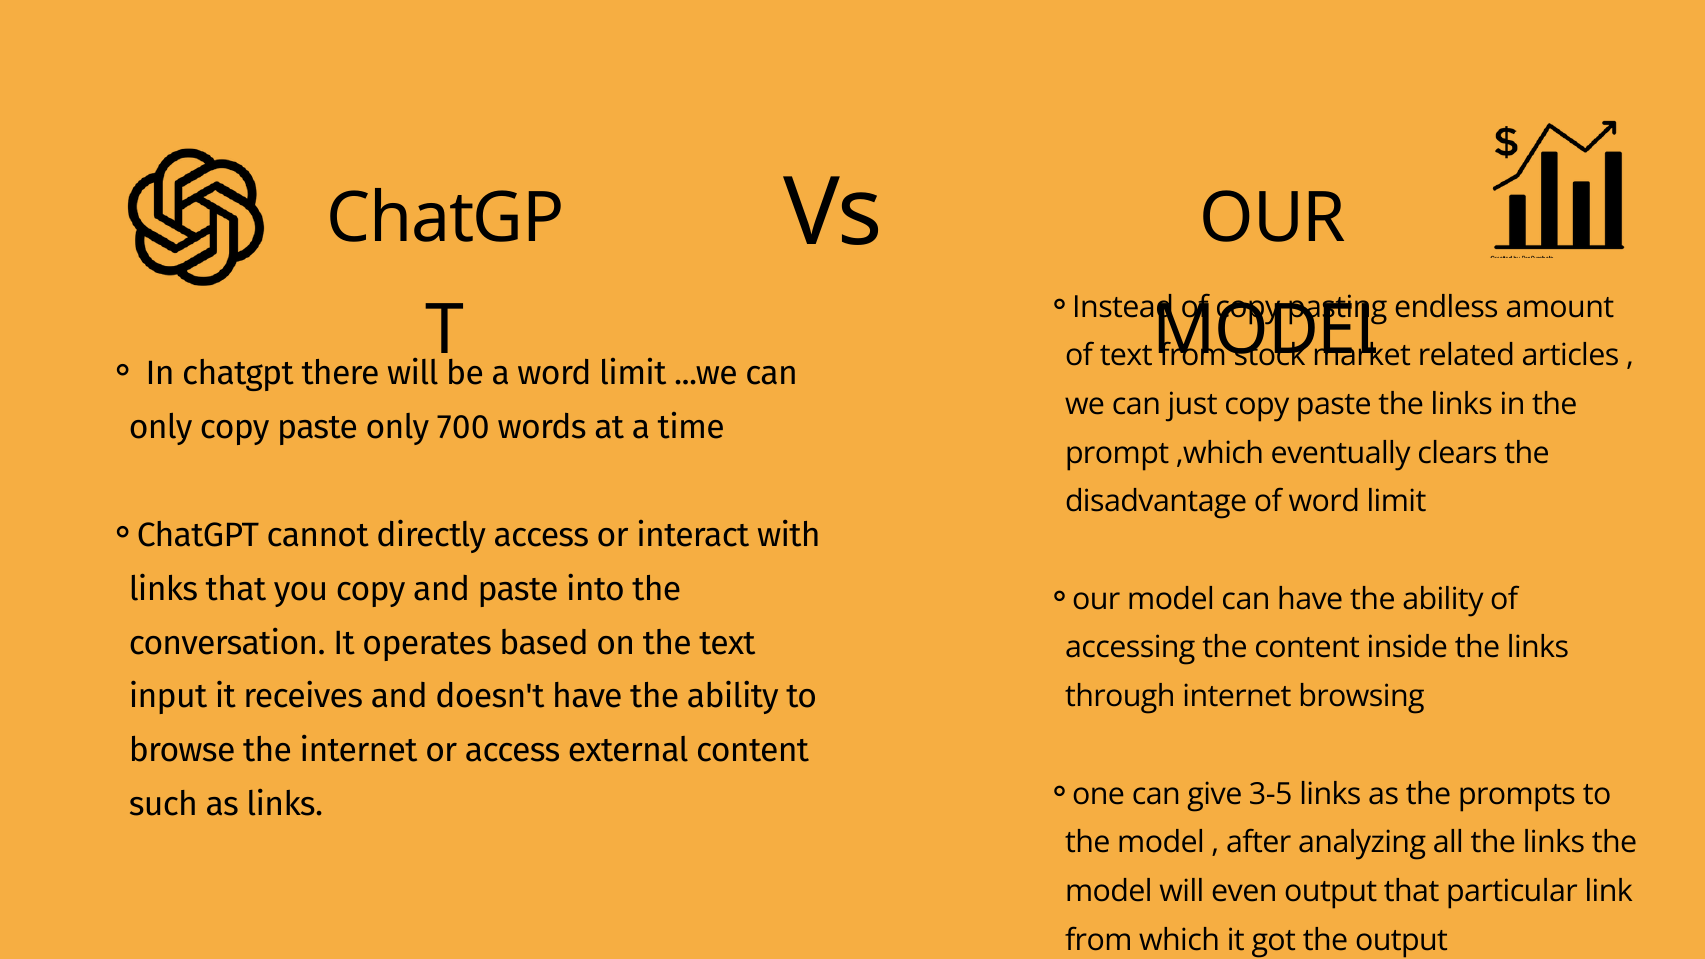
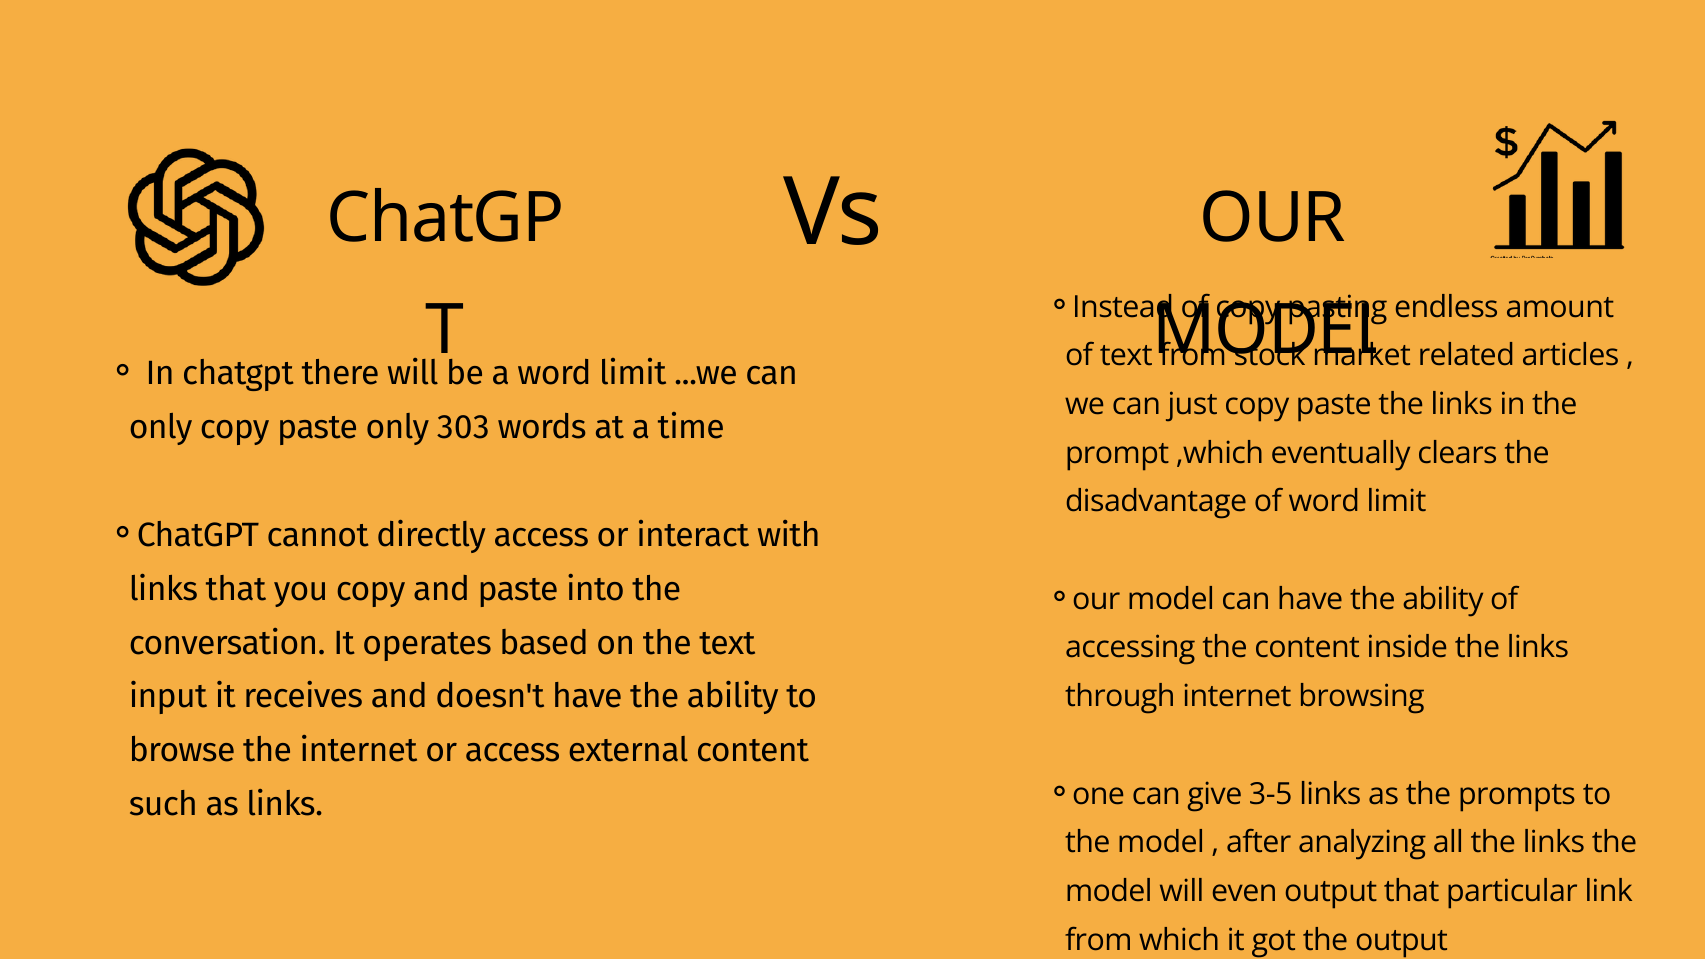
700: 700 -> 303
